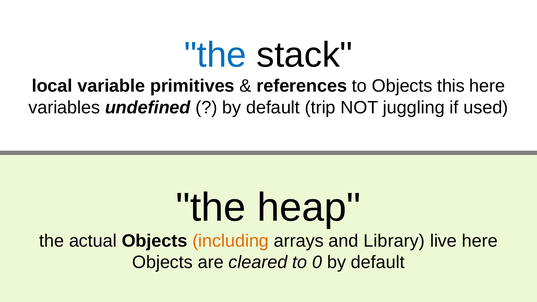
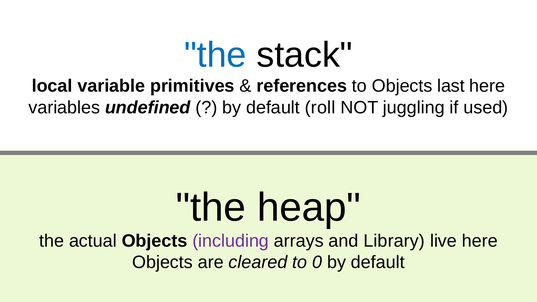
this: this -> last
trip: trip -> roll
including colour: orange -> purple
